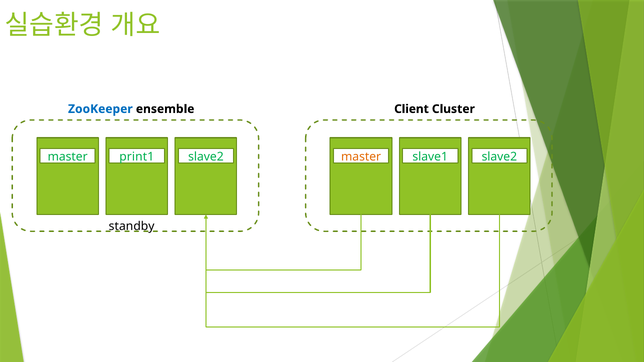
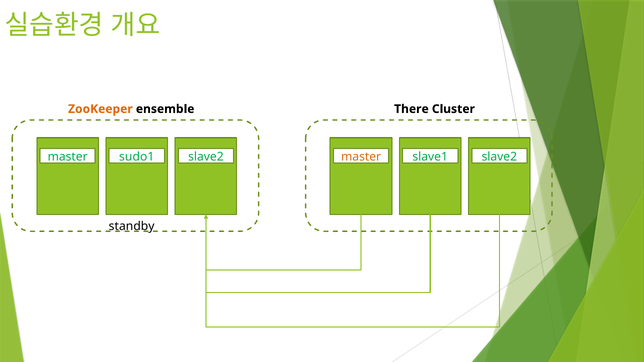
ZooKeeper colour: blue -> orange
Client: Client -> There
print1: print1 -> sudo1
